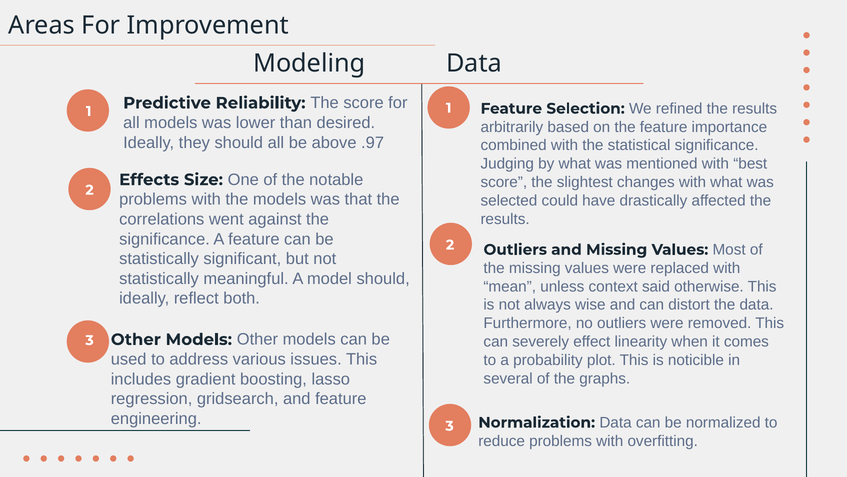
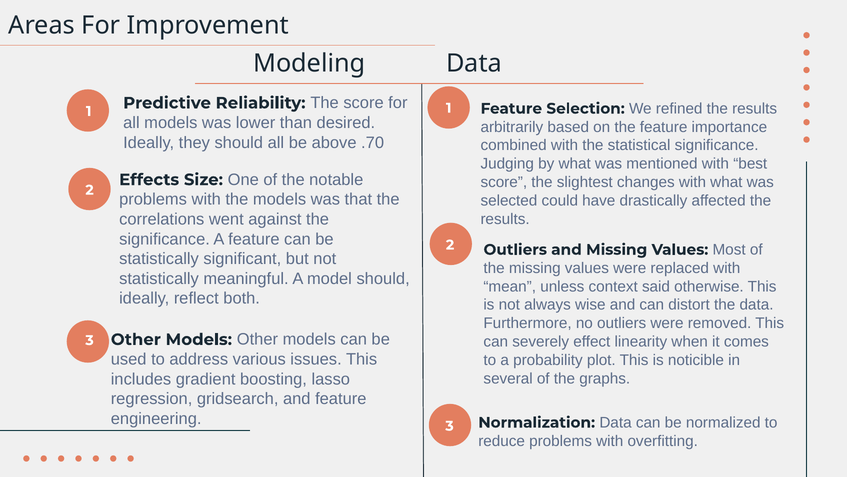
.97: .97 -> .70
